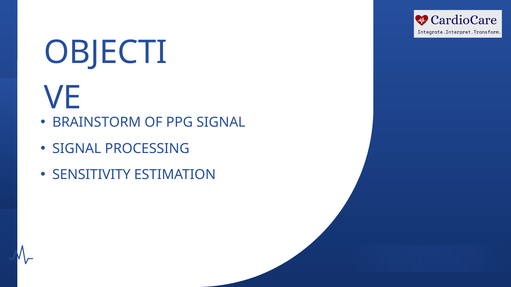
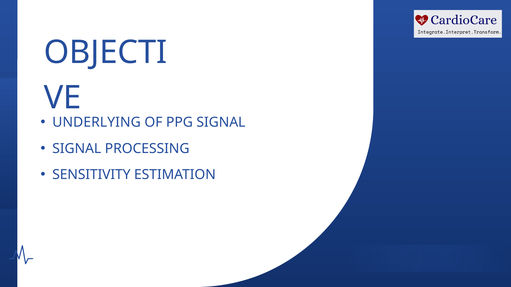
BRAINSTORM: BRAINSTORM -> UNDERLYING
